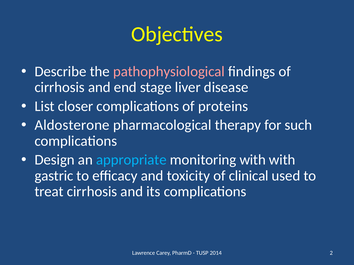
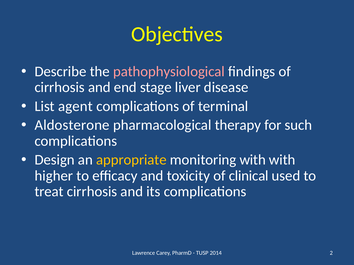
closer: closer -> agent
proteins: proteins -> terminal
appropriate colour: light blue -> yellow
gastric: gastric -> higher
